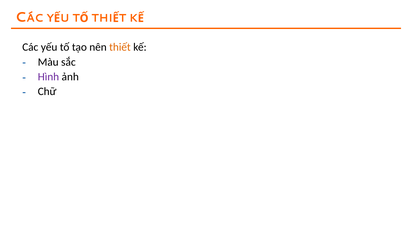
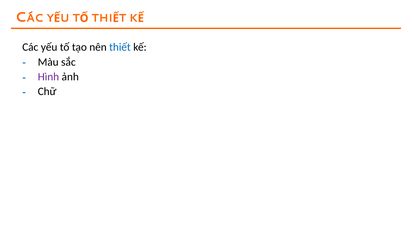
thiết colour: orange -> blue
